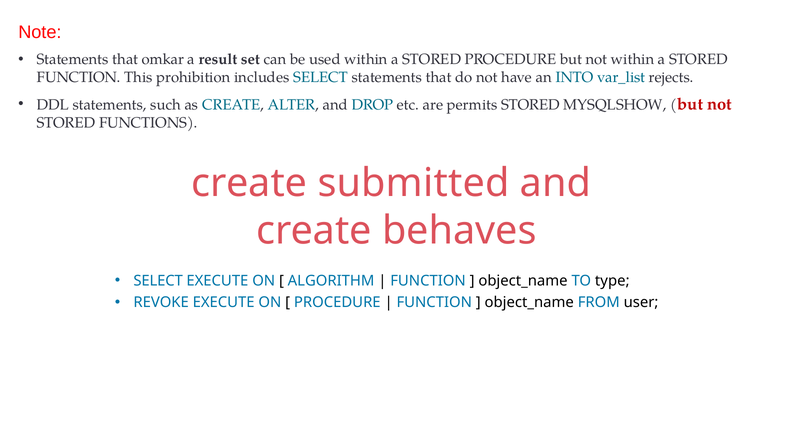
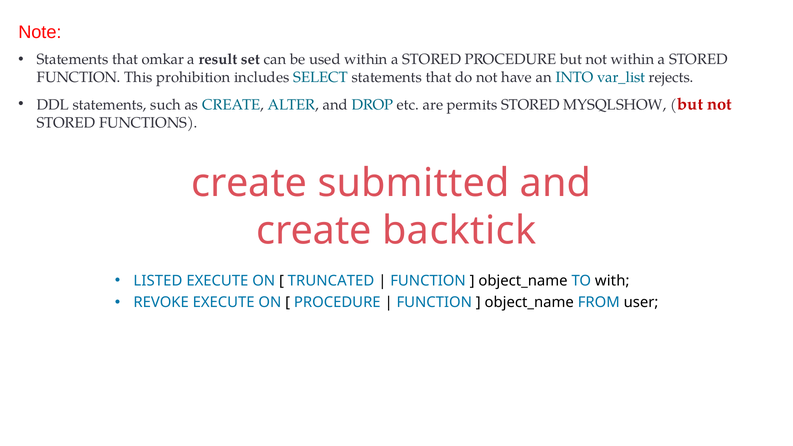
behaves: behaves -> backtick
SELECT at (158, 281): SELECT -> LISTED
ALGORITHM: ALGORITHM -> TRUNCATED
type: type -> with
